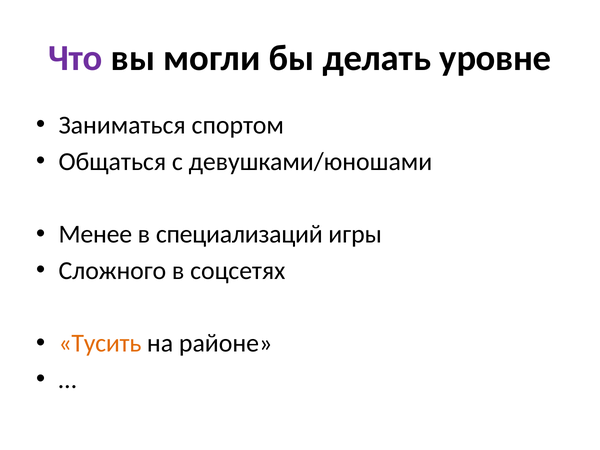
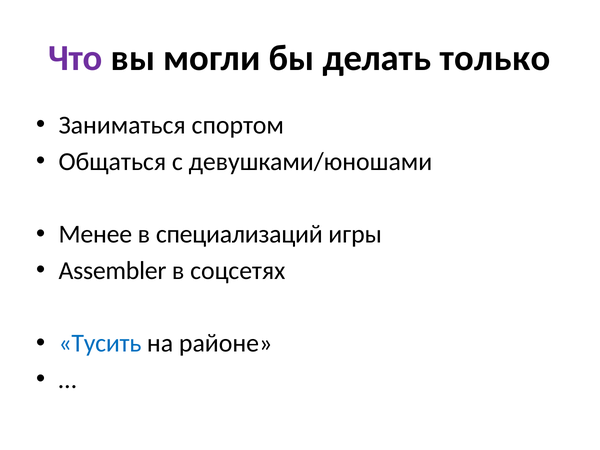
уровне: уровне -> только
Сложного: Сложного -> Assembler
Тусить colour: orange -> blue
